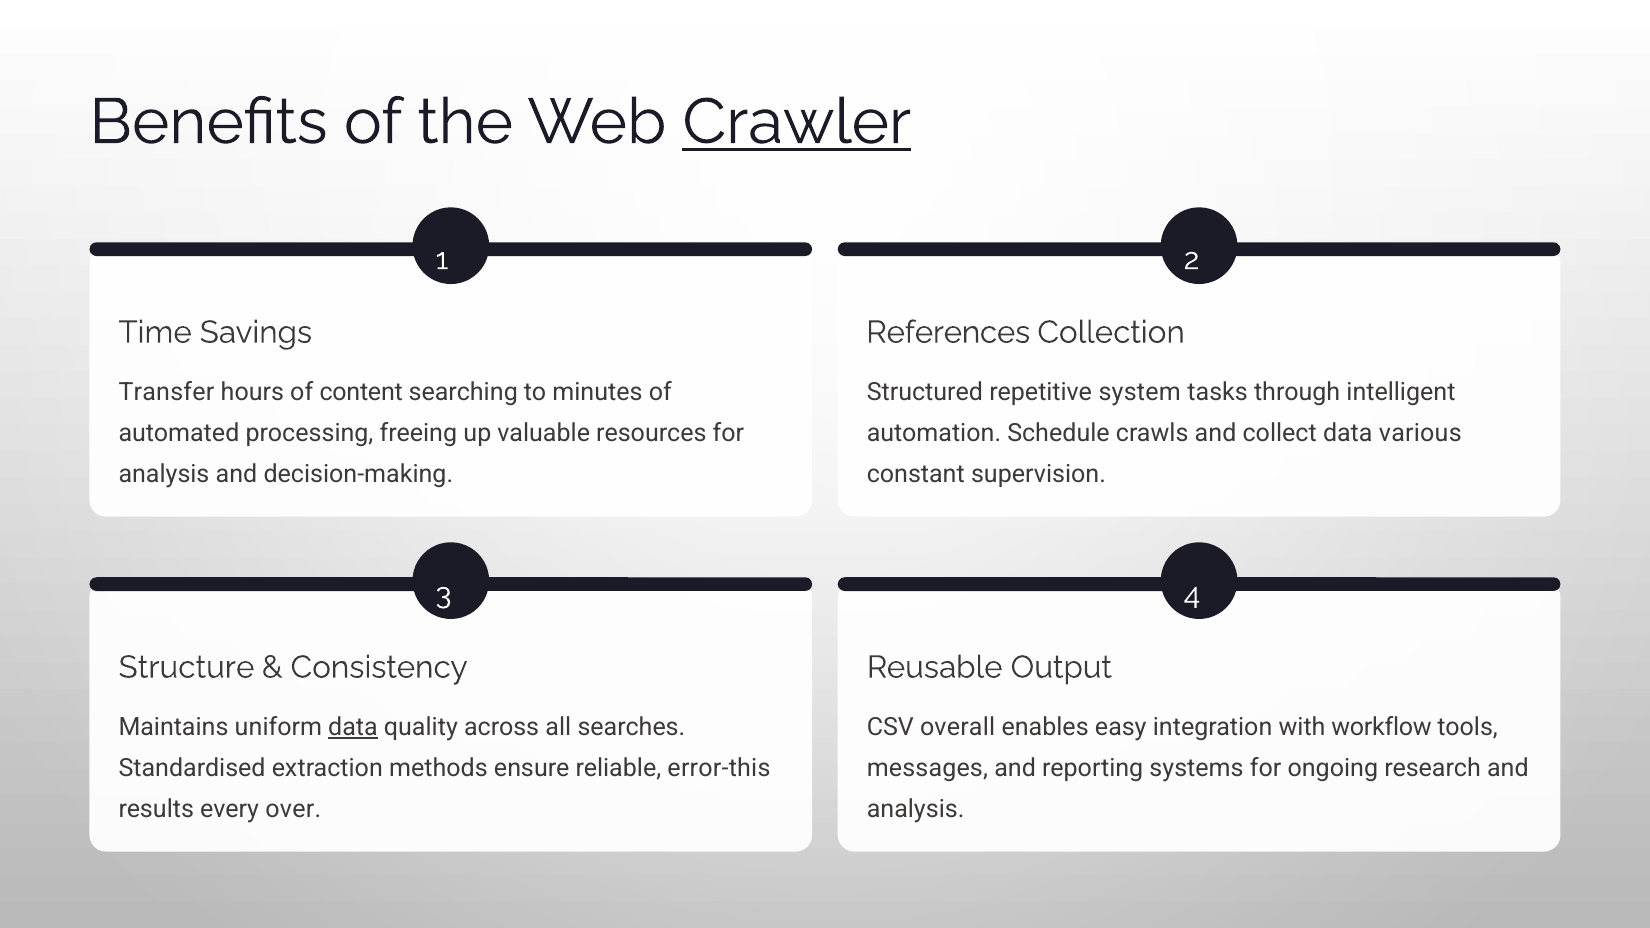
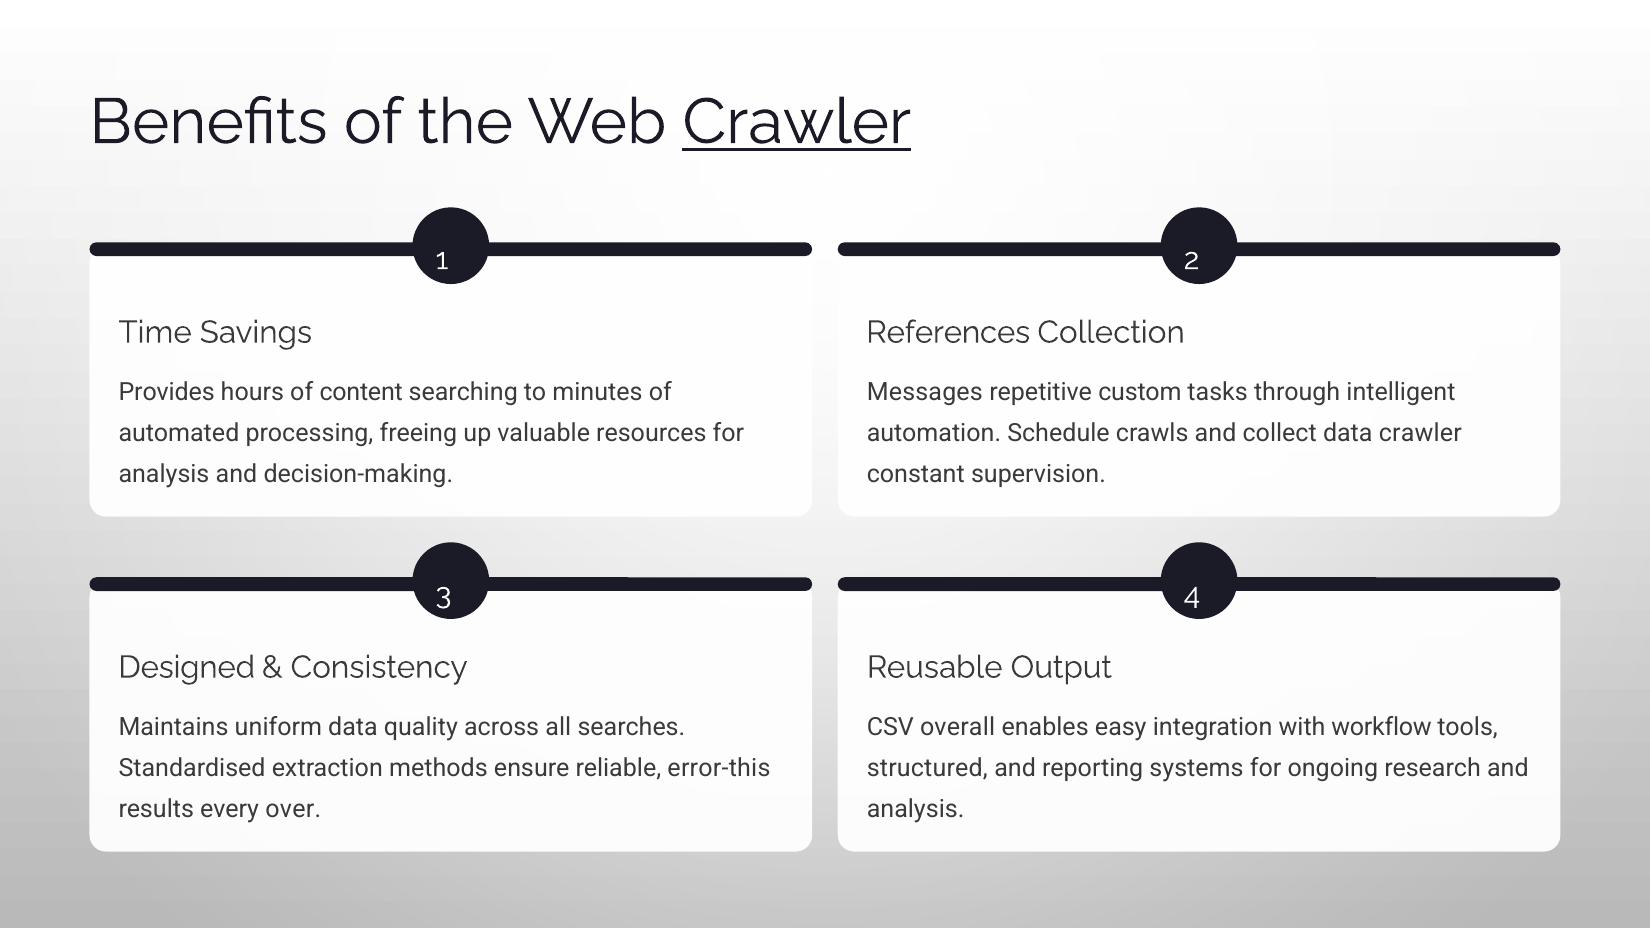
Transfer: Transfer -> Provides
Structured: Structured -> Messages
system: system -> custom
data various: various -> crawler
Structure: Structure -> Designed
data at (353, 728) underline: present -> none
messages: messages -> structured
